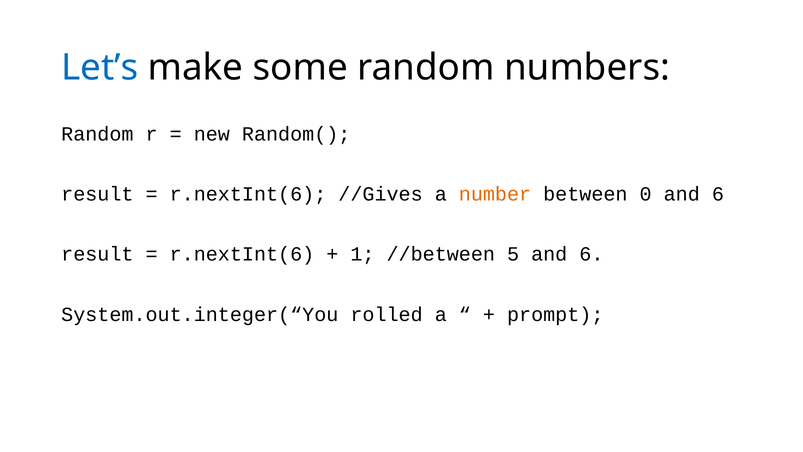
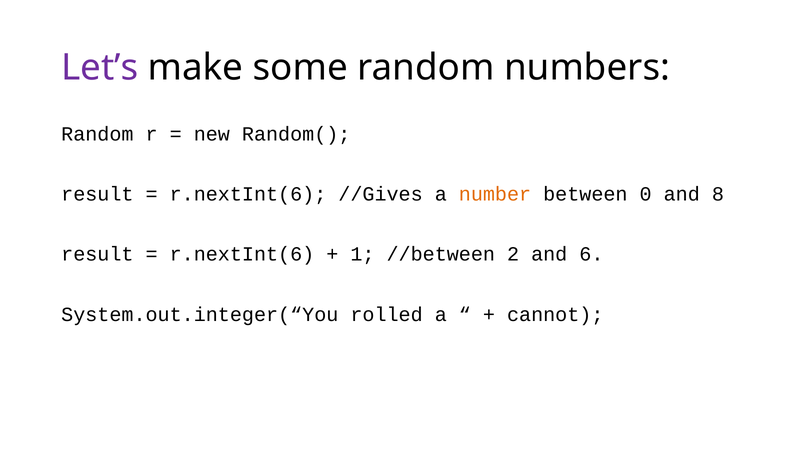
Let’s colour: blue -> purple
0 and 6: 6 -> 8
5: 5 -> 2
prompt: prompt -> cannot
